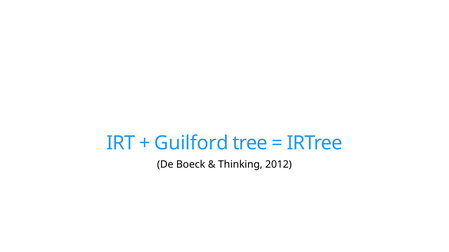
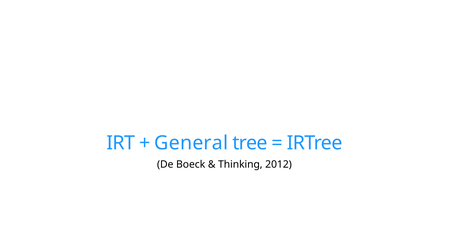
Guilford: Guilford -> General
